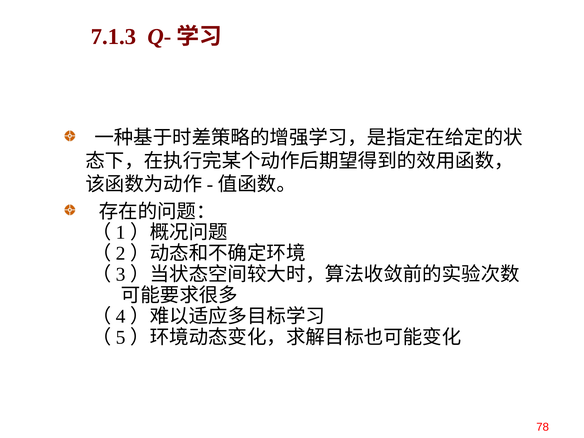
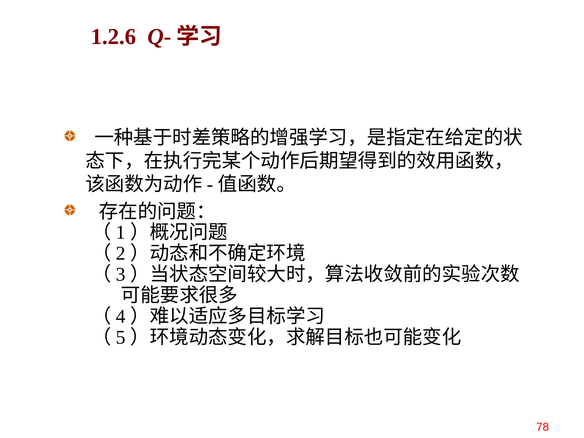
7.1.3: 7.1.3 -> 1.2.6
